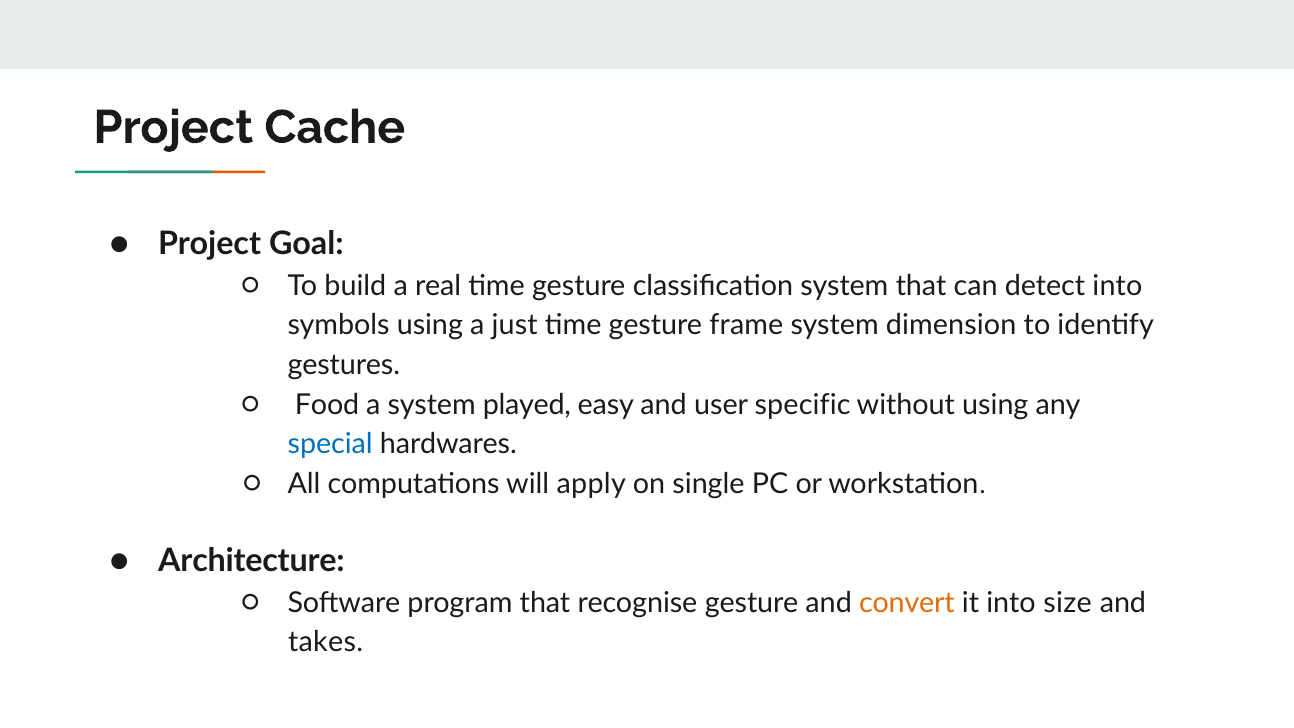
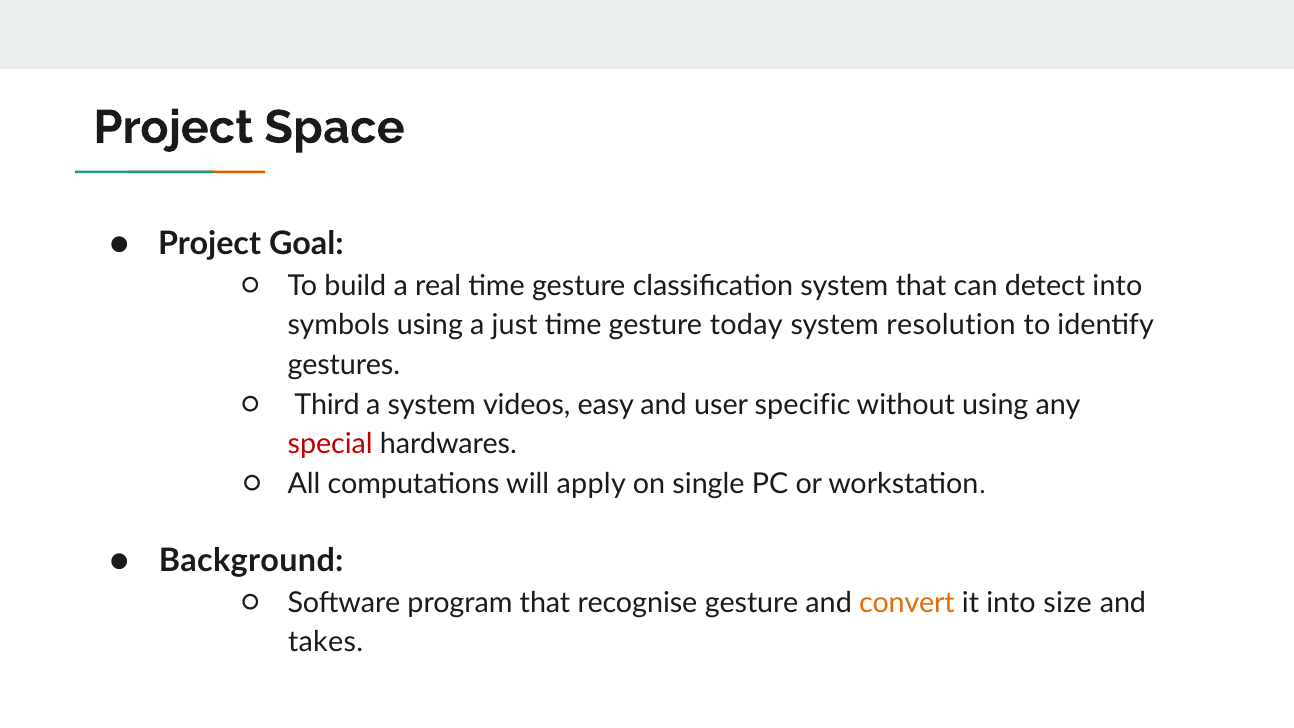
Cache: Cache -> Space
frame: frame -> today
dimension: dimension -> resolution
Food: Food -> Third
played: played -> videos
special colour: blue -> red
Architecture: Architecture -> Background
